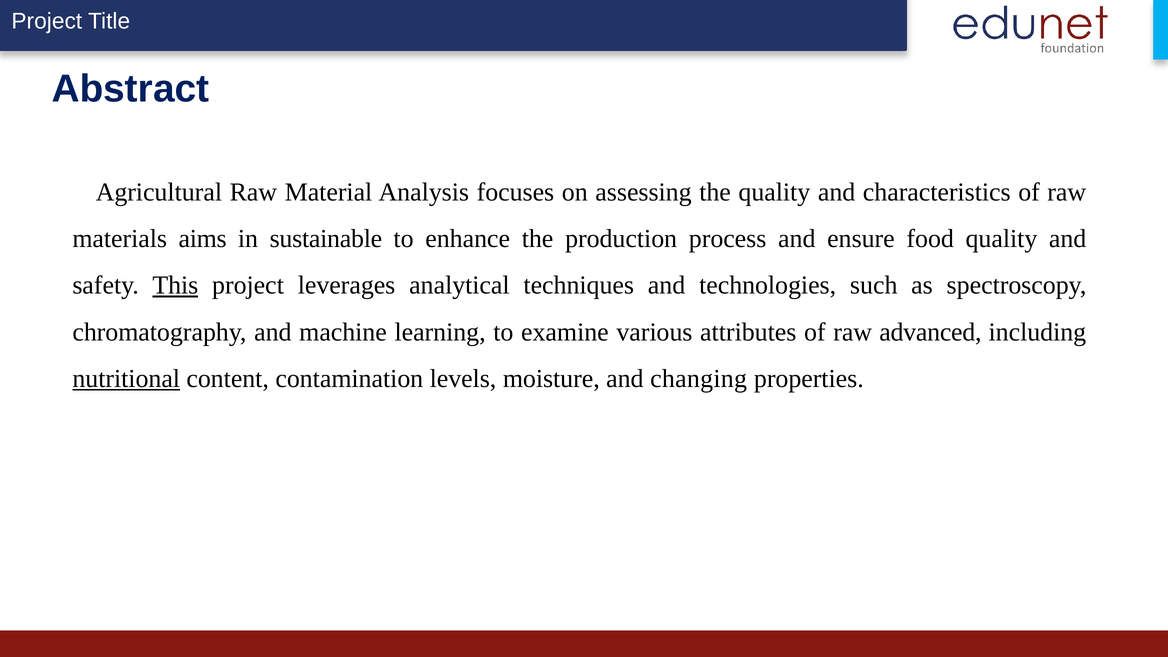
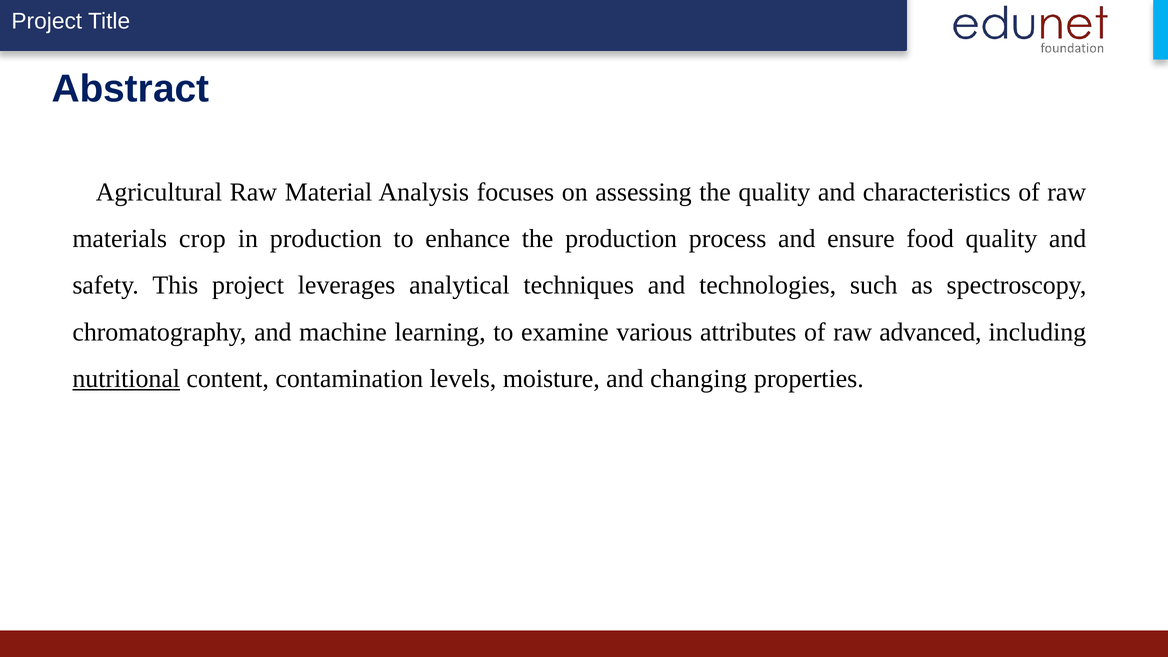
aims: aims -> crop
in sustainable: sustainable -> production
This underline: present -> none
